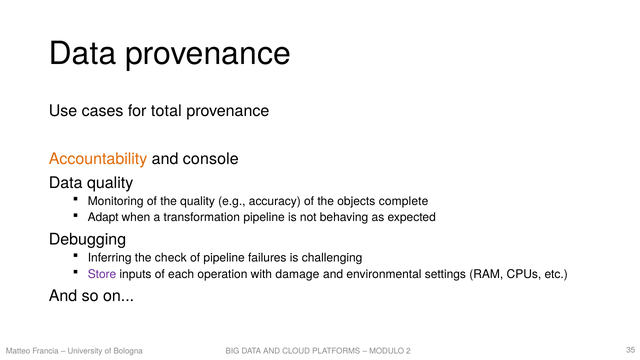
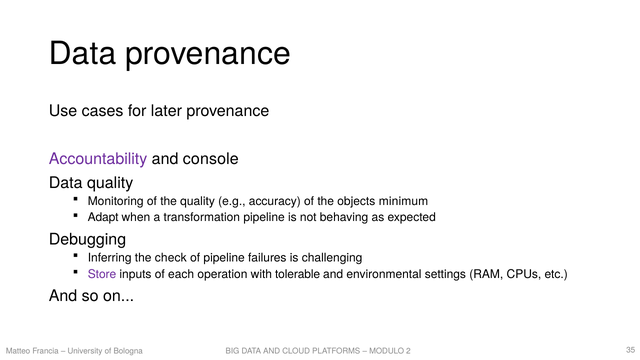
total: total -> later
Accountability colour: orange -> purple
complete: complete -> minimum
damage: damage -> tolerable
